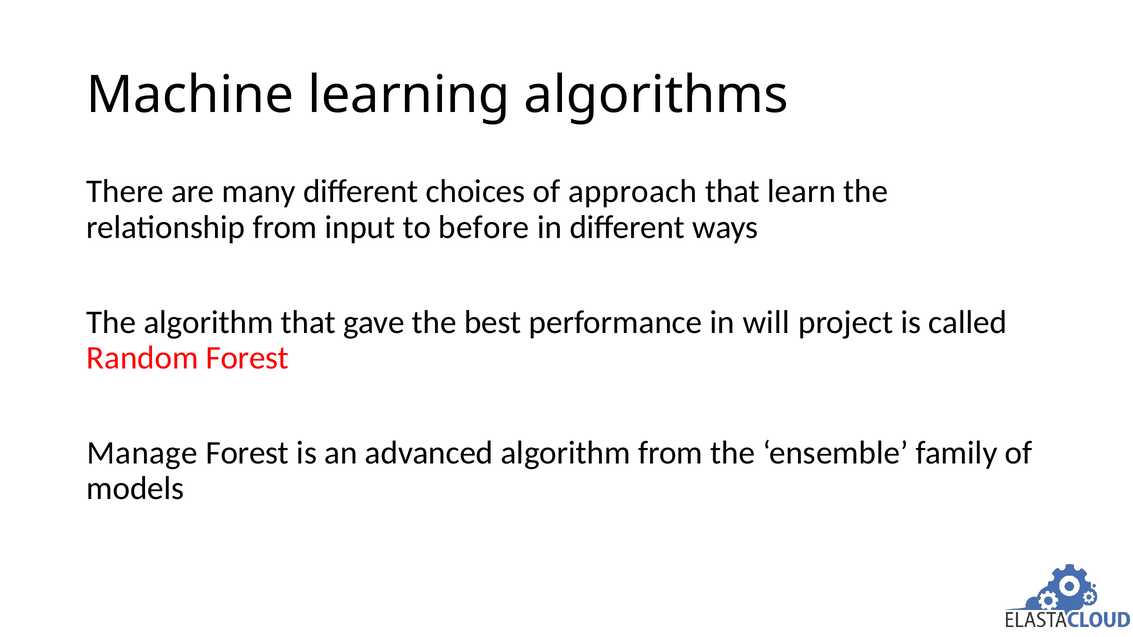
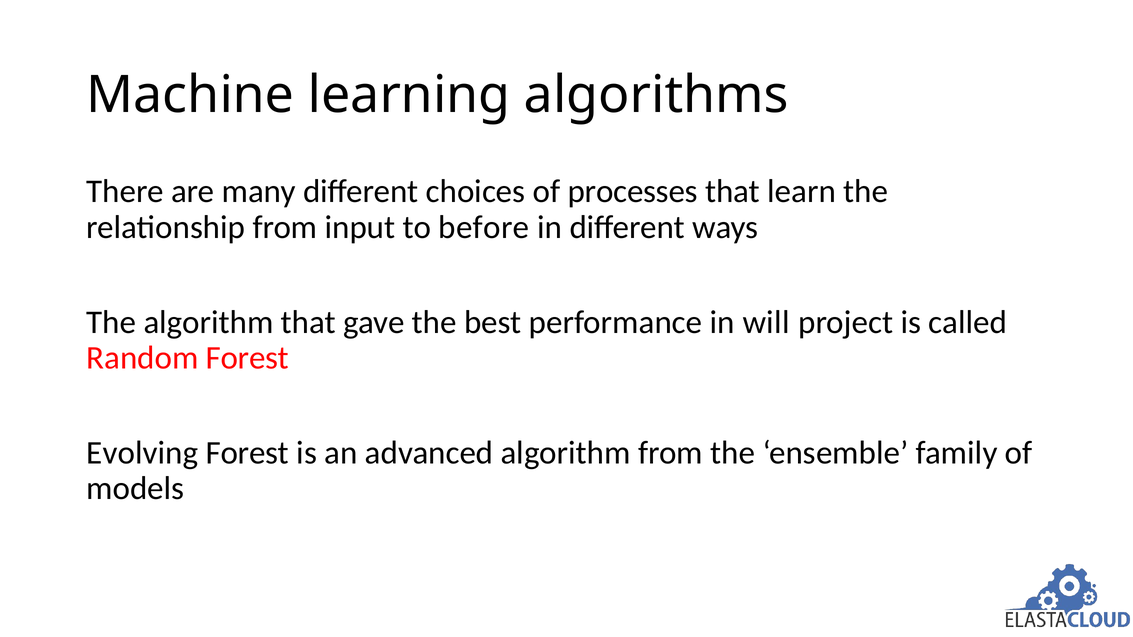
approach: approach -> processes
Manage: Manage -> Evolving
